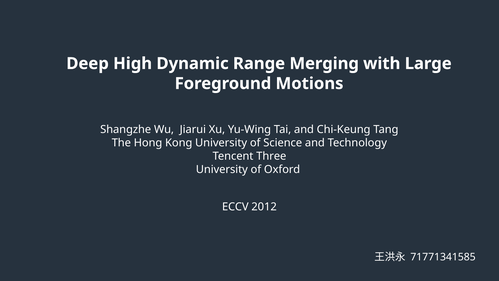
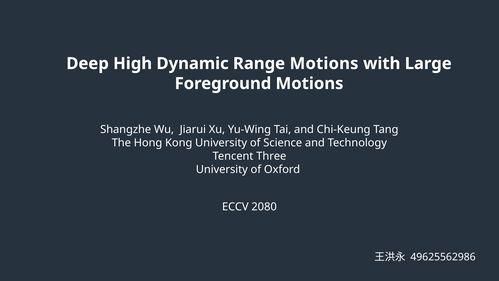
Range Merging: Merging -> Motions
2012: 2012 -> 2080
71771341585: 71771341585 -> 49625562986
